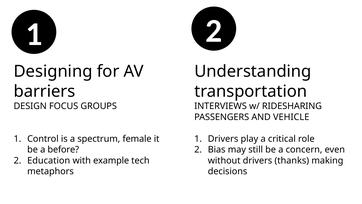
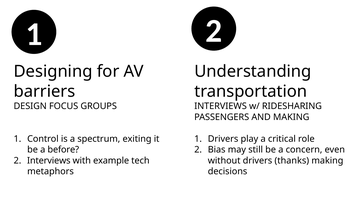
AND VEHICLE: VEHICLE -> MAKING
female: female -> exiting
2 Education: Education -> Interviews
